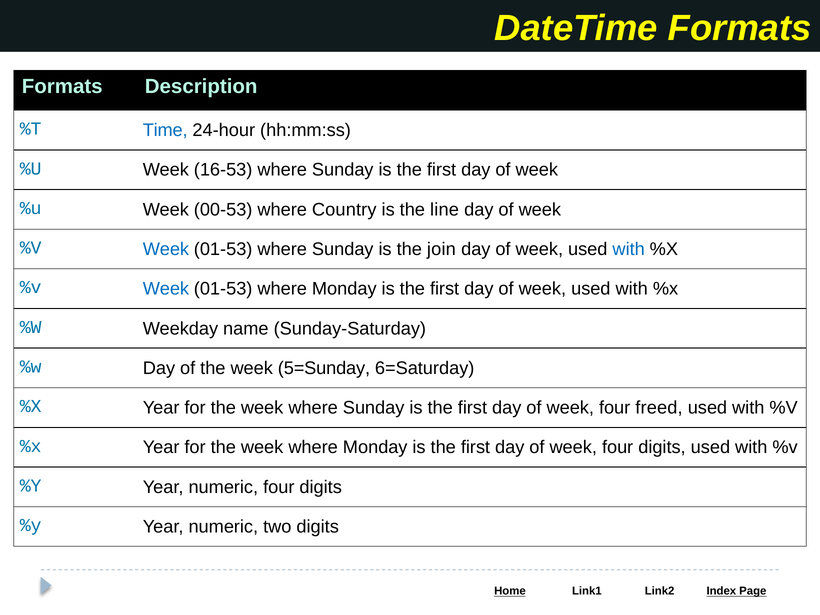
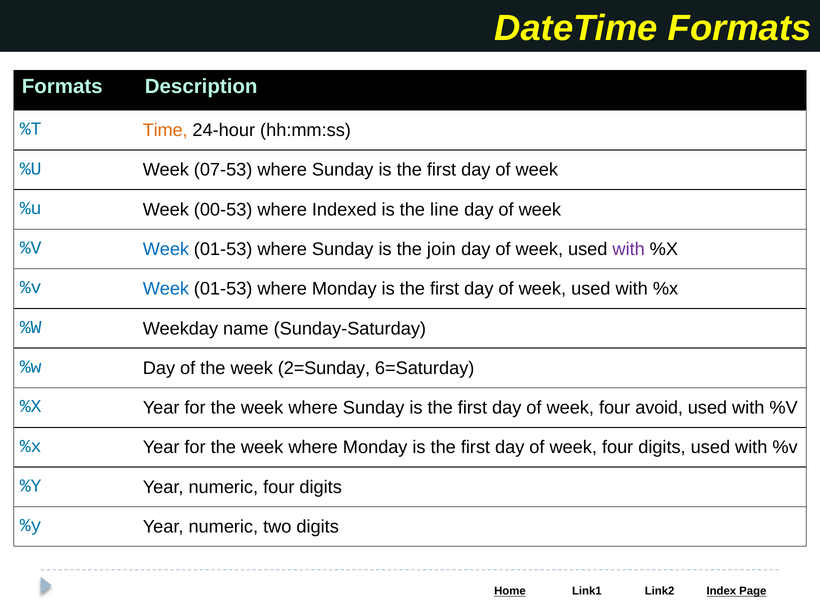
Time colour: blue -> orange
16-53: 16-53 -> 07-53
Country: Country -> Indexed
with at (629, 249) colour: blue -> purple
5=Sunday: 5=Sunday -> 2=Sunday
freed: freed -> avoid
